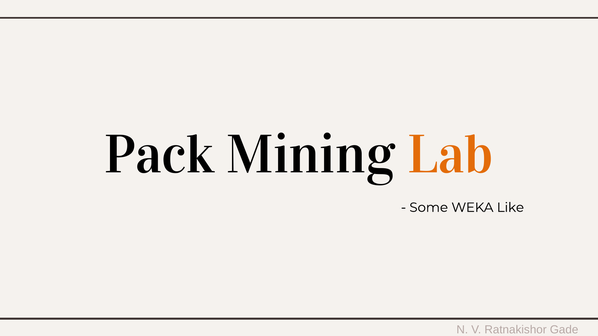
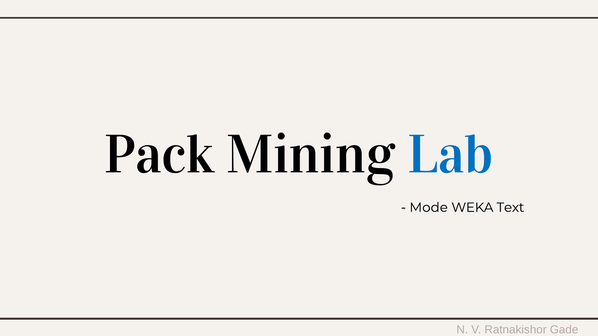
Lab colour: orange -> blue
Some: Some -> Mode
Like: Like -> Text
